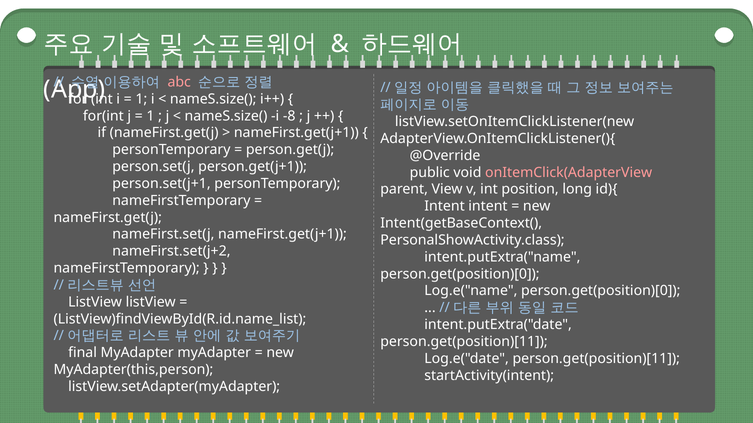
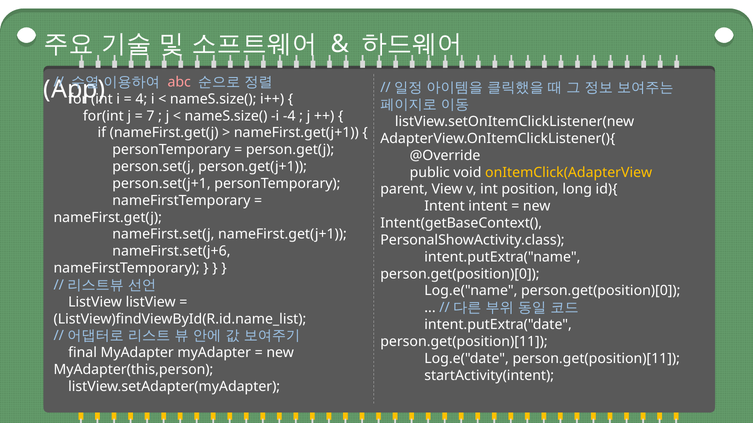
1 at (141, 99): 1 -> 4
1 at (151, 116): 1 -> 7
-8: -8 -> -4
onItemClick(AdapterView colour: pink -> yellow
nameFirst.set(j+2: nameFirst.set(j+2 -> nameFirst.set(j+6
